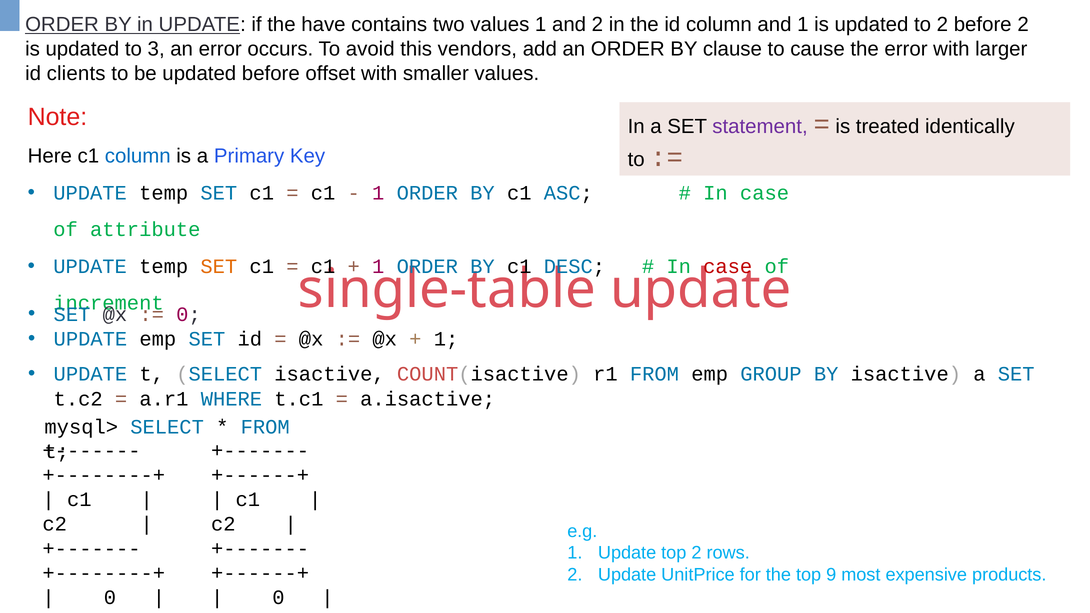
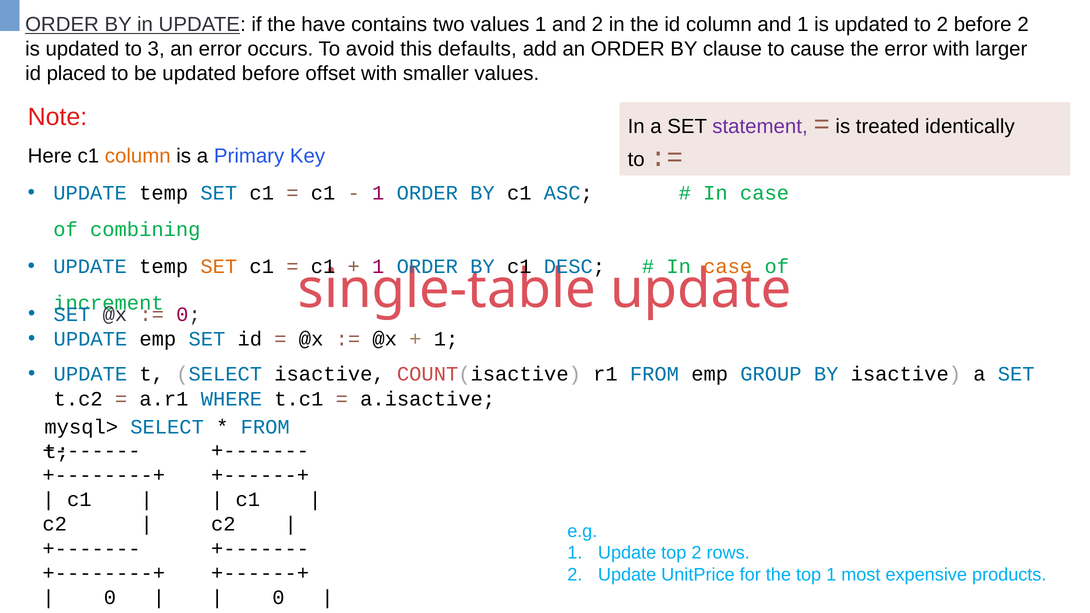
vendors: vendors -> defaults
clients: clients -> placed
column at (138, 156) colour: blue -> orange
attribute: attribute -> combining
case at (728, 267) colour: red -> orange
top 9: 9 -> 1
